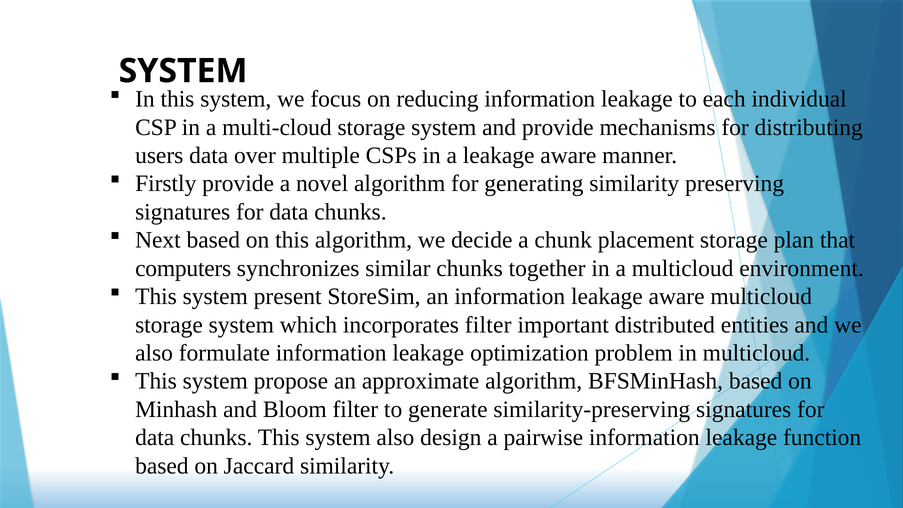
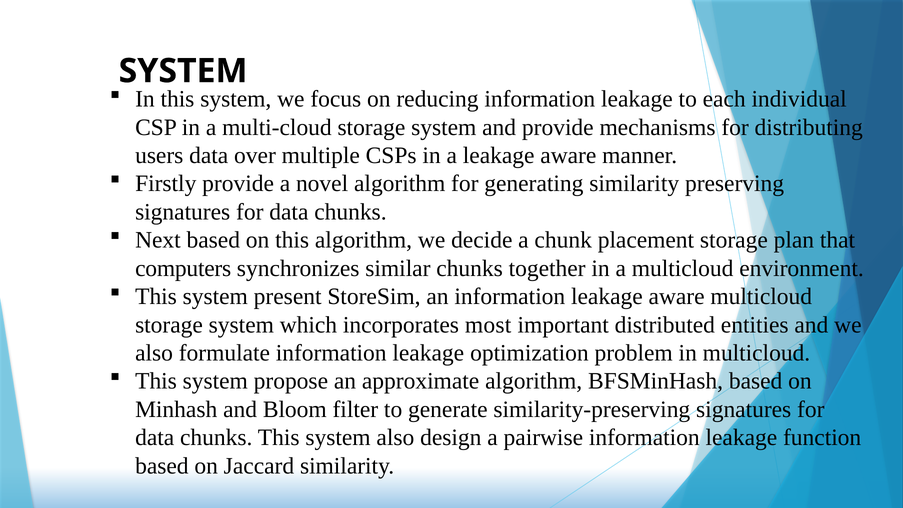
incorporates filter: filter -> most
